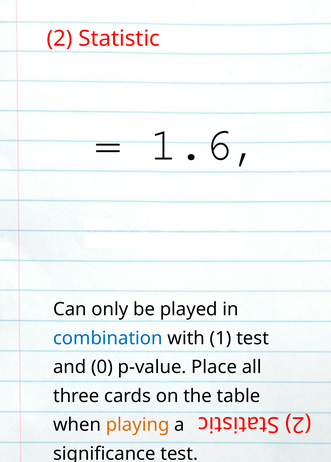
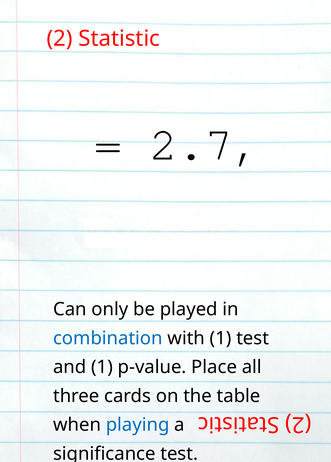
1.6: 1.6 -> 2.7
and 0: 0 -> 1
playing colour: orange -> blue
